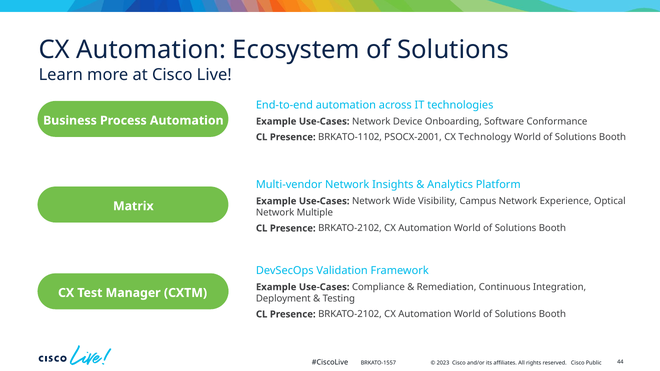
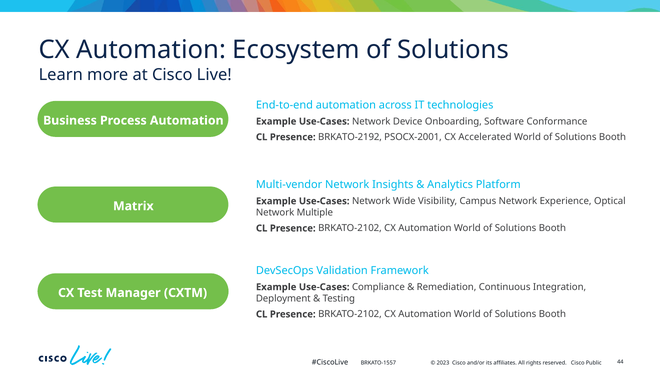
BRKATO-1102: BRKATO-1102 -> BRKATO-2192
Technology: Technology -> Accelerated
